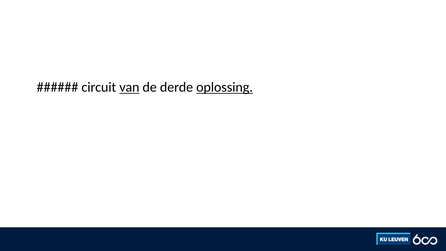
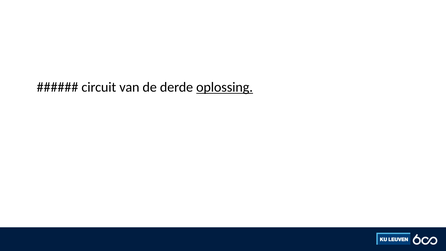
van underline: present -> none
